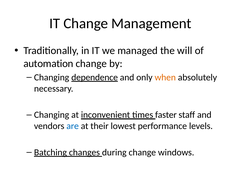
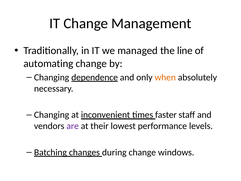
will: will -> line
automation: automation -> automating
are colour: blue -> purple
